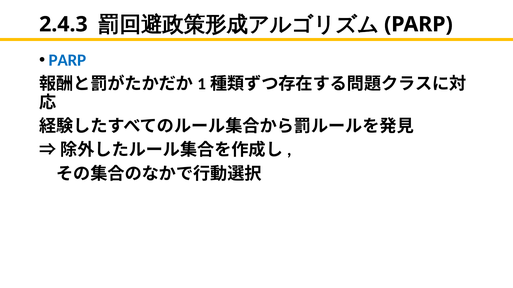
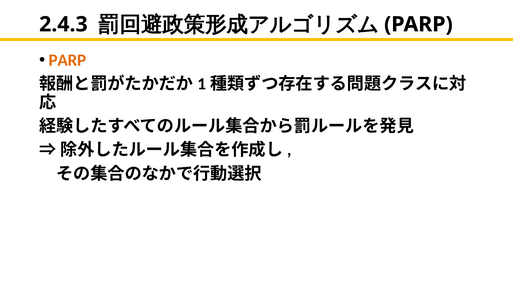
PARP at (67, 60) colour: blue -> orange
